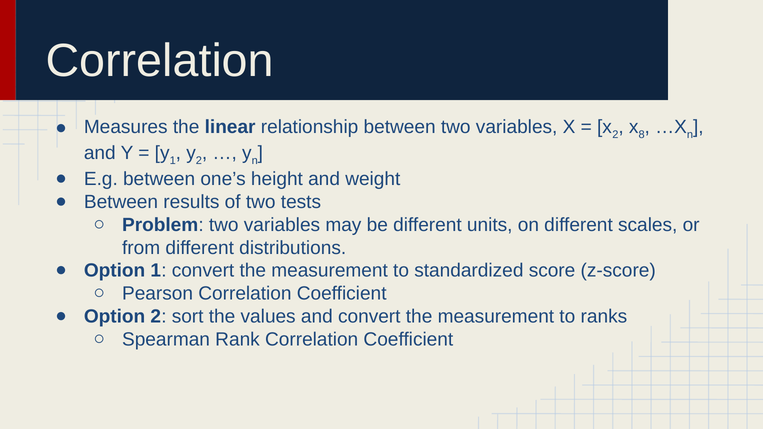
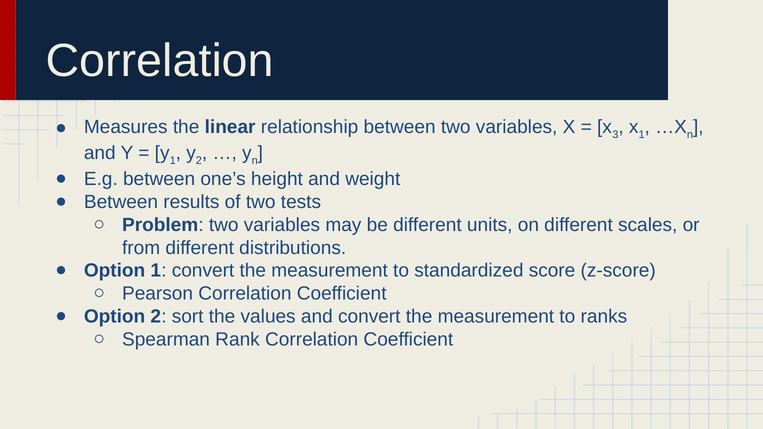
x 2: 2 -> 3
x 8: 8 -> 1
